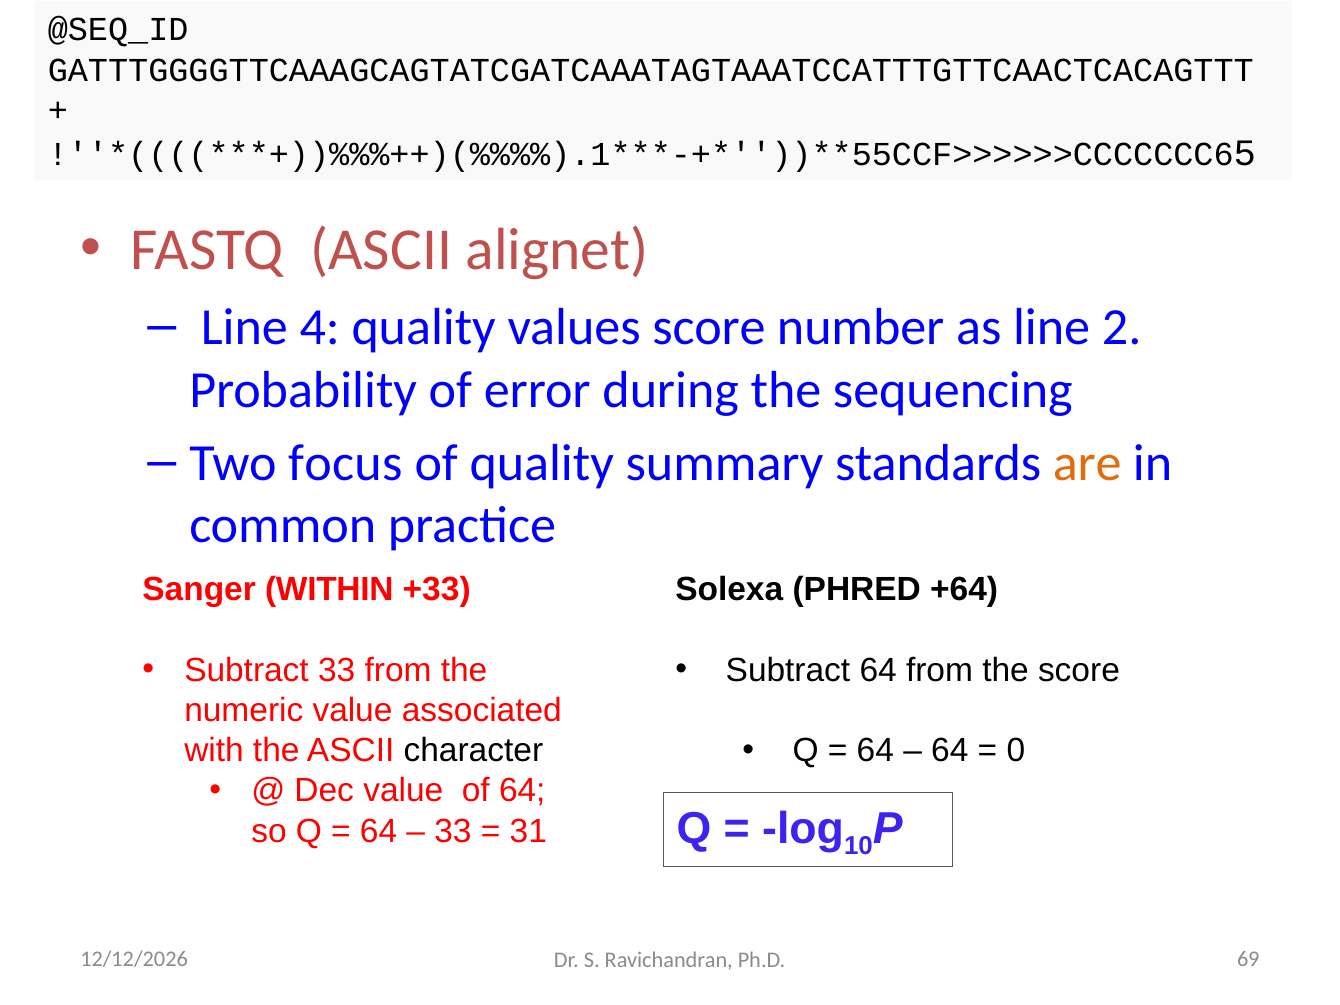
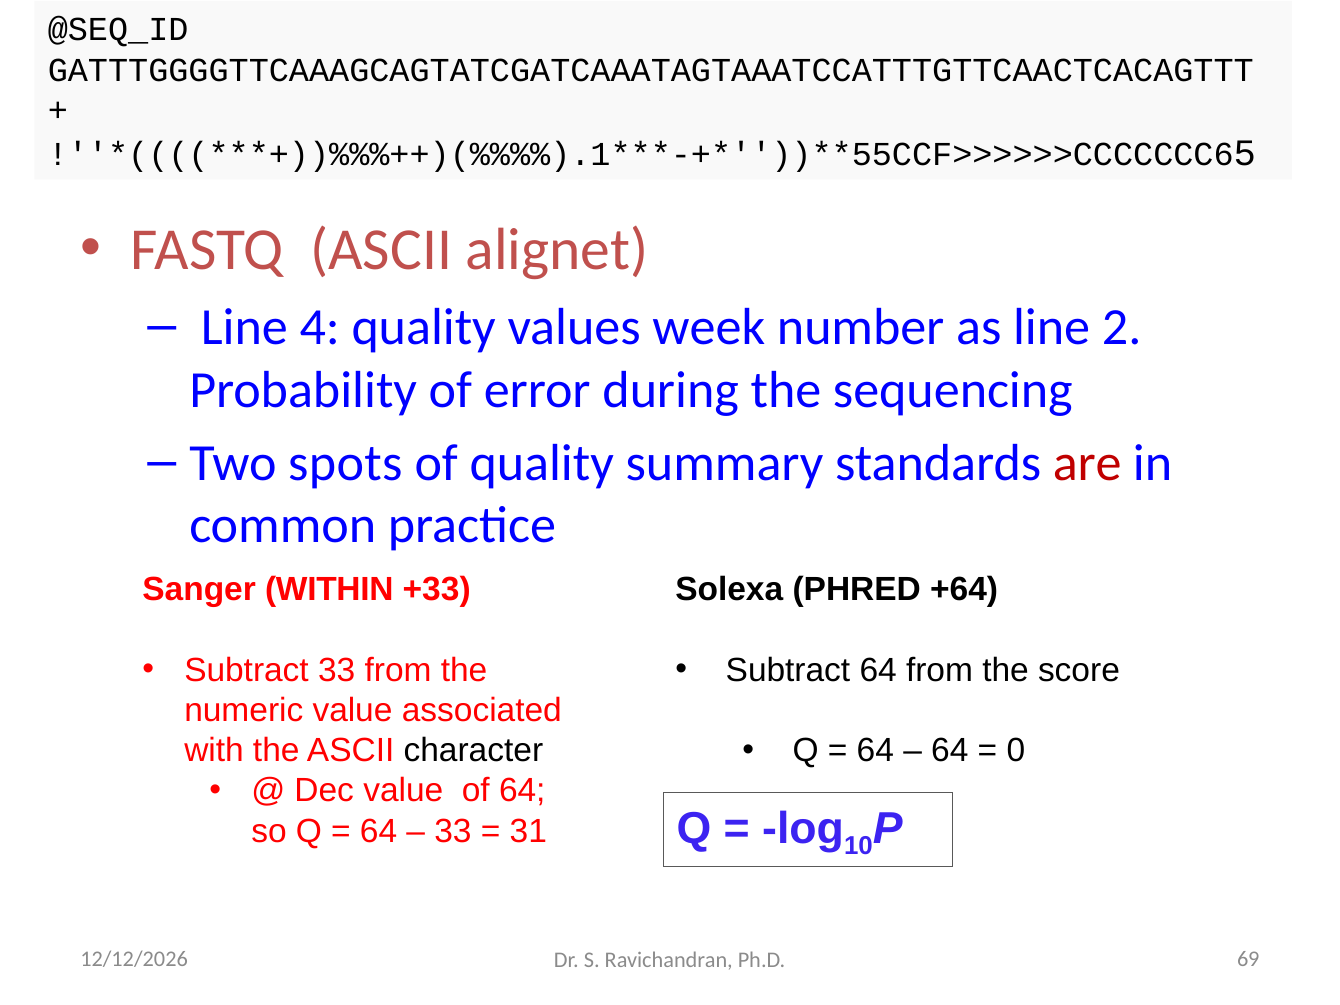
values score: score -> week
focus: focus -> spots
are colour: orange -> red
